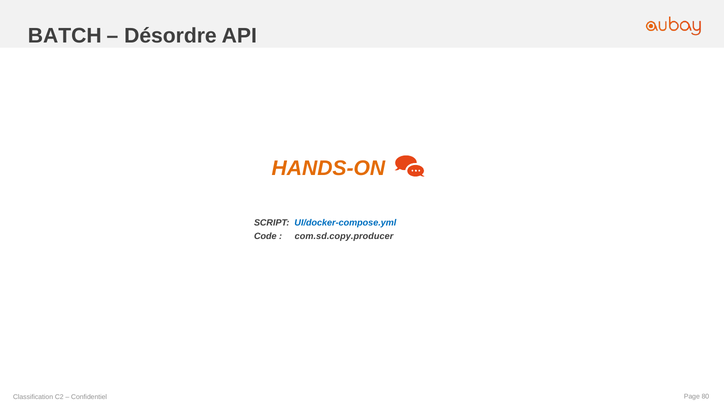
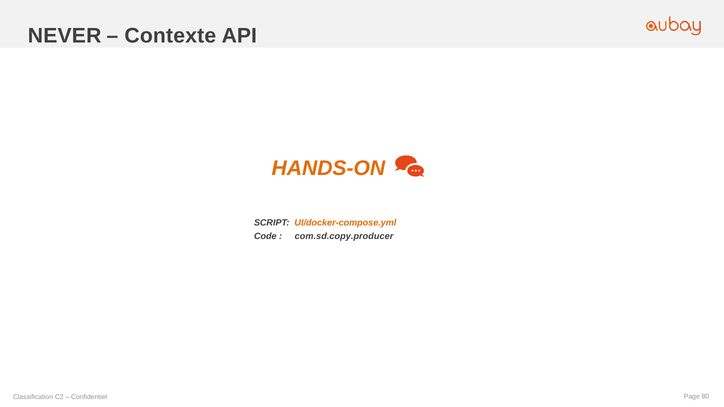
BATCH: BATCH -> NEVER
Désordre: Désordre -> Contexte
UI/docker-compose.yml colour: blue -> orange
